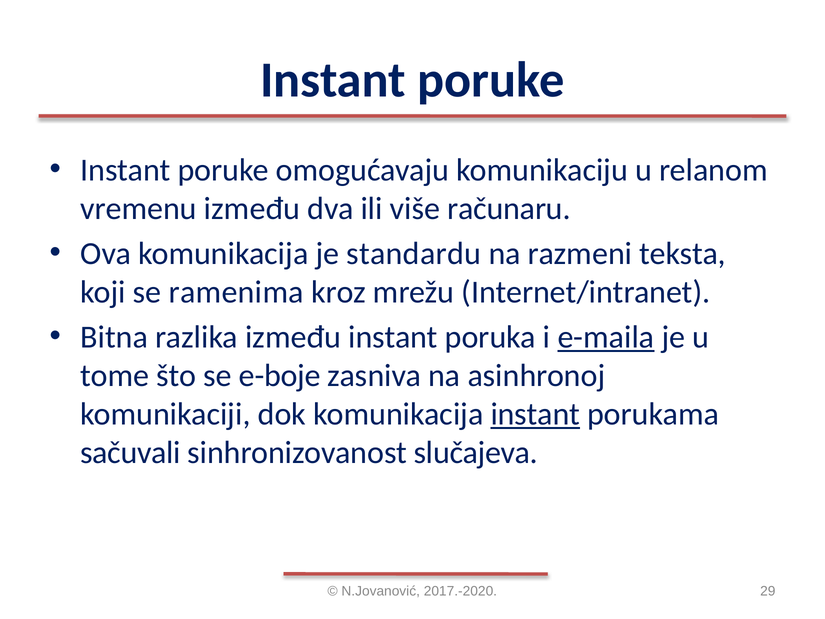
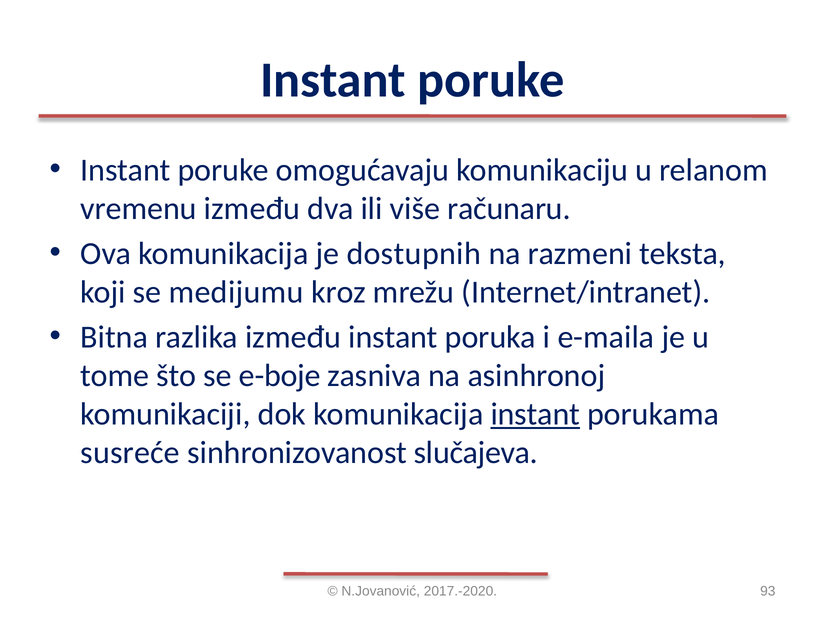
standardu: standardu -> dostupnih
ramenima: ramenima -> medijumu
e-maila underline: present -> none
sačuvali: sačuvali -> susreće
29: 29 -> 93
